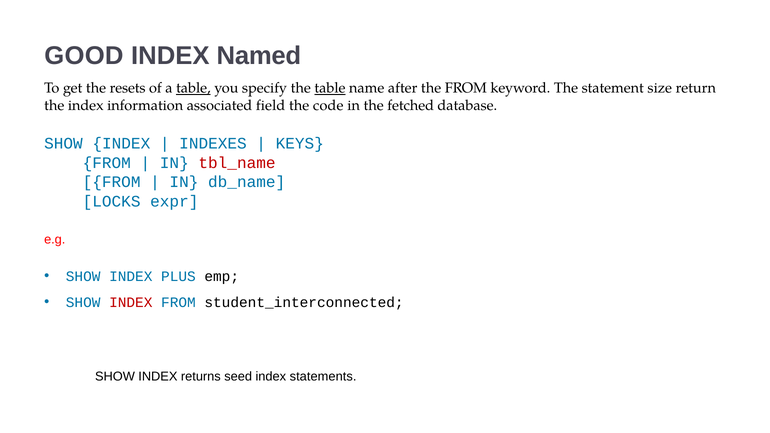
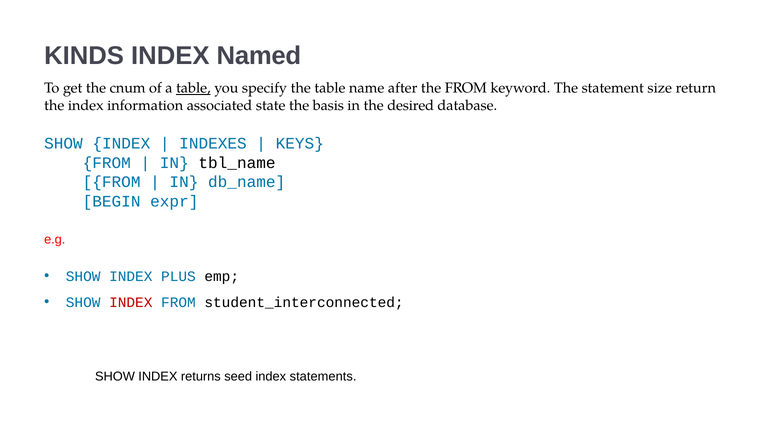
GOOD: GOOD -> KINDS
resets: resets -> cnum
table at (330, 88) underline: present -> none
field: field -> state
code: code -> basis
fetched: fetched -> desired
tbl_name colour: red -> black
LOCKS: LOCKS -> BEGIN
